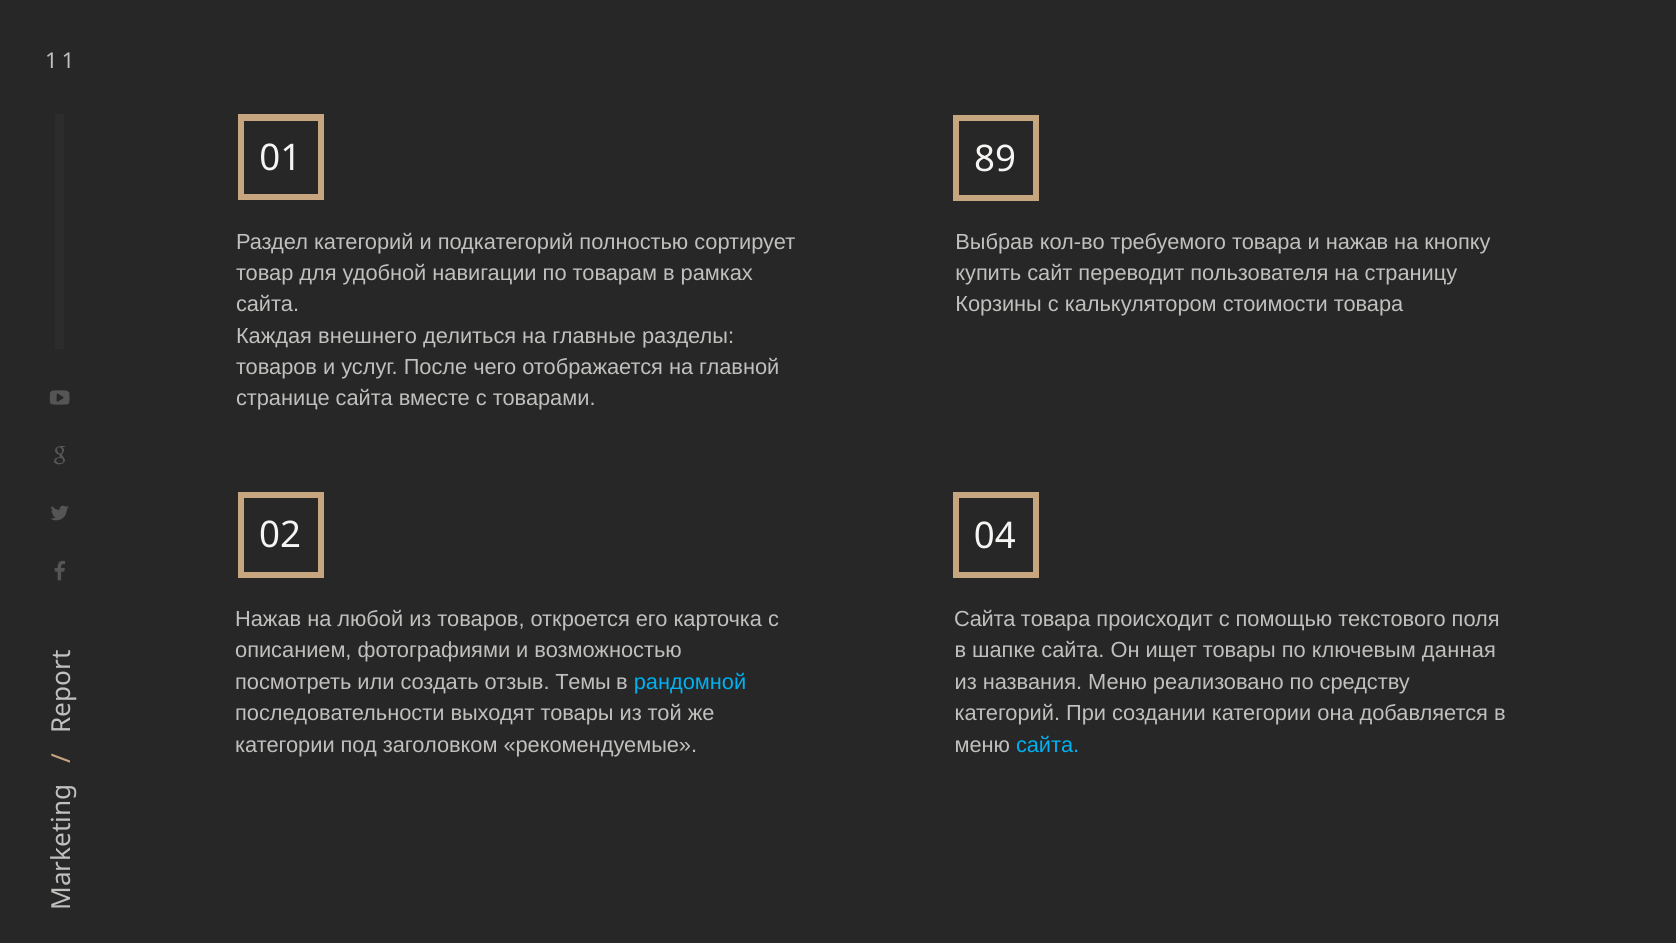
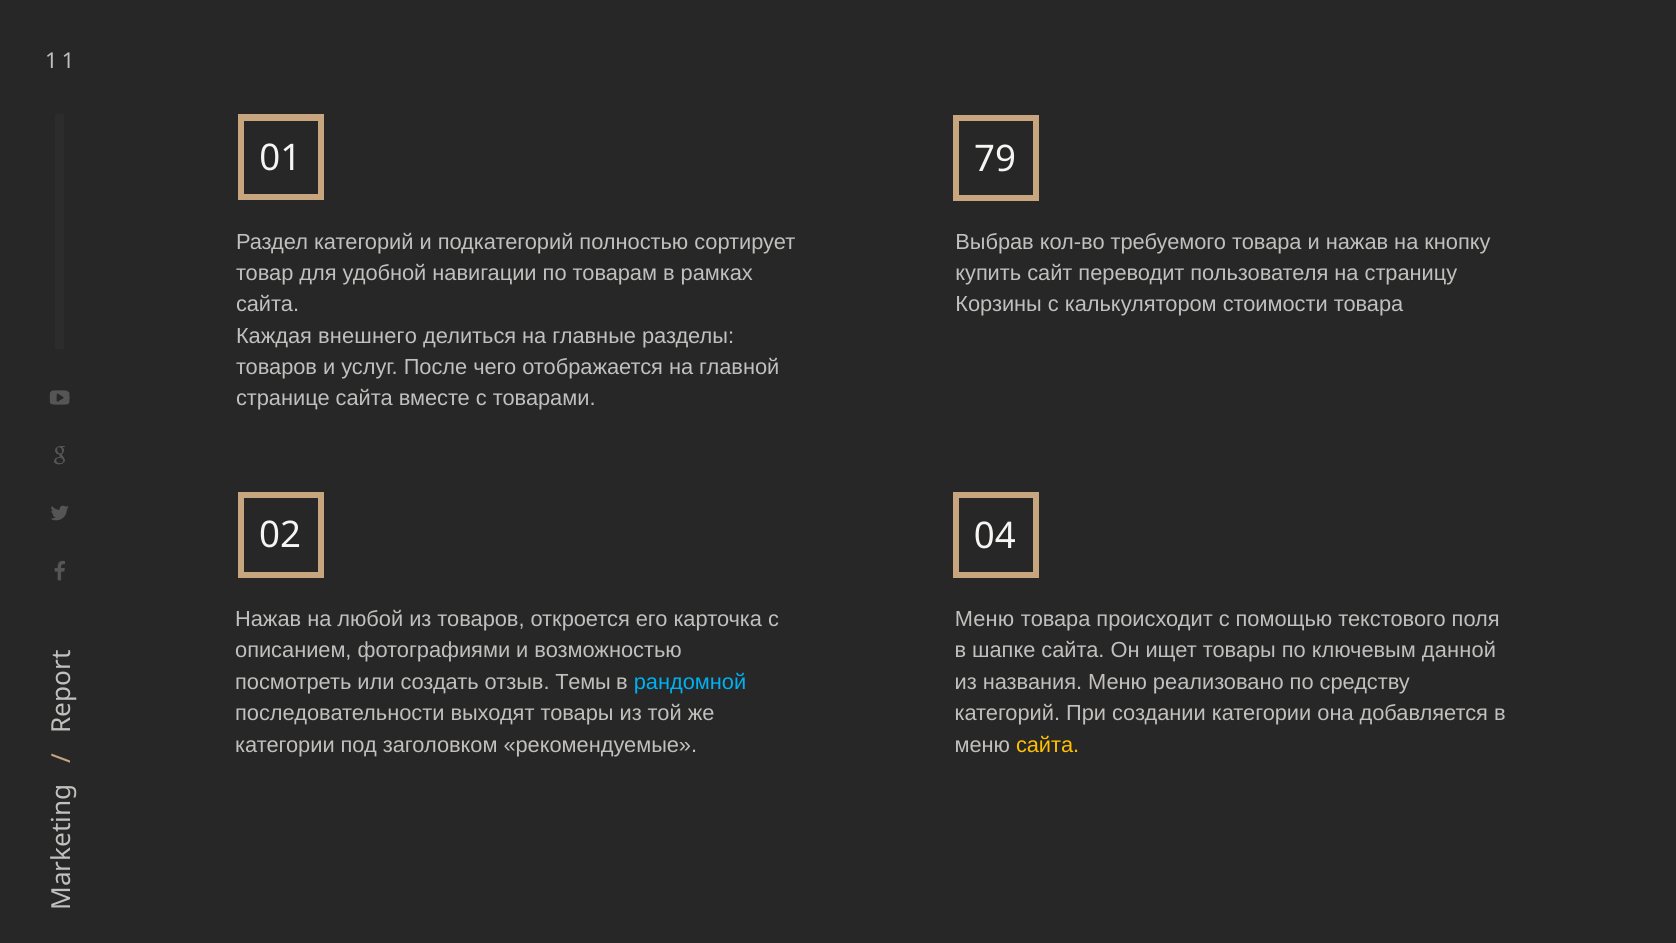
89: 89 -> 79
Сайта at (985, 619): Сайта -> Меню
данная: данная -> данной
сайта at (1048, 745) colour: light blue -> yellow
